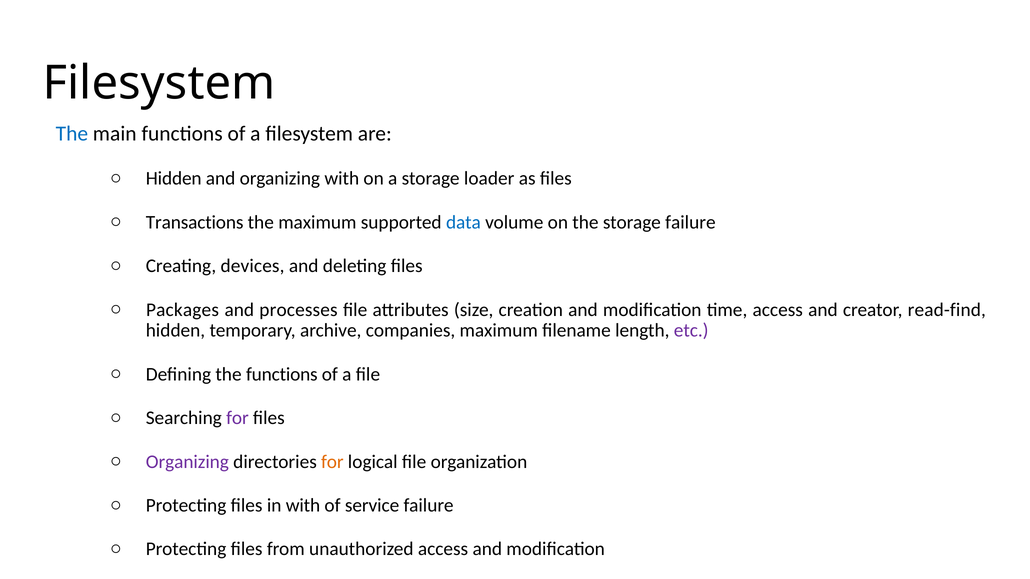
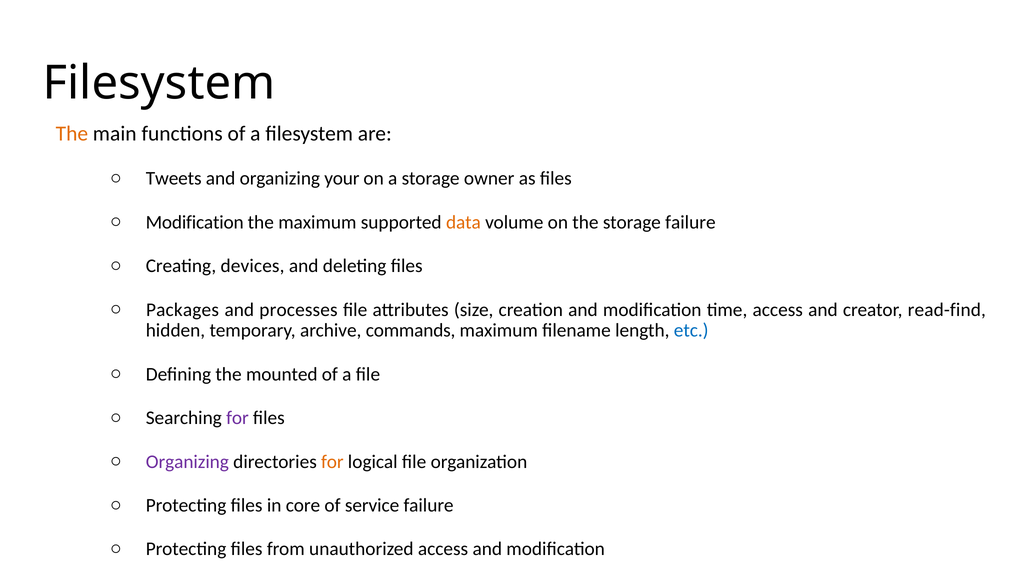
The at (72, 134) colour: blue -> orange
Hidden at (174, 179): Hidden -> Tweets
organizing with: with -> your
loader: loader -> owner
Transactions at (195, 222): Transactions -> Modification
data colour: blue -> orange
companies: companies -> commands
etc colour: purple -> blue
the functions: functions -> mounted
in with: with -> core
